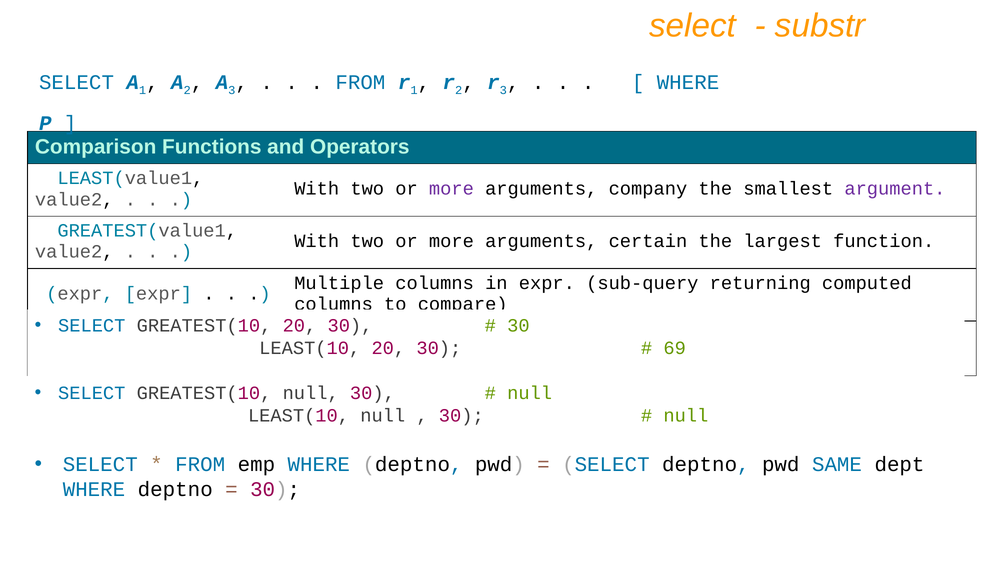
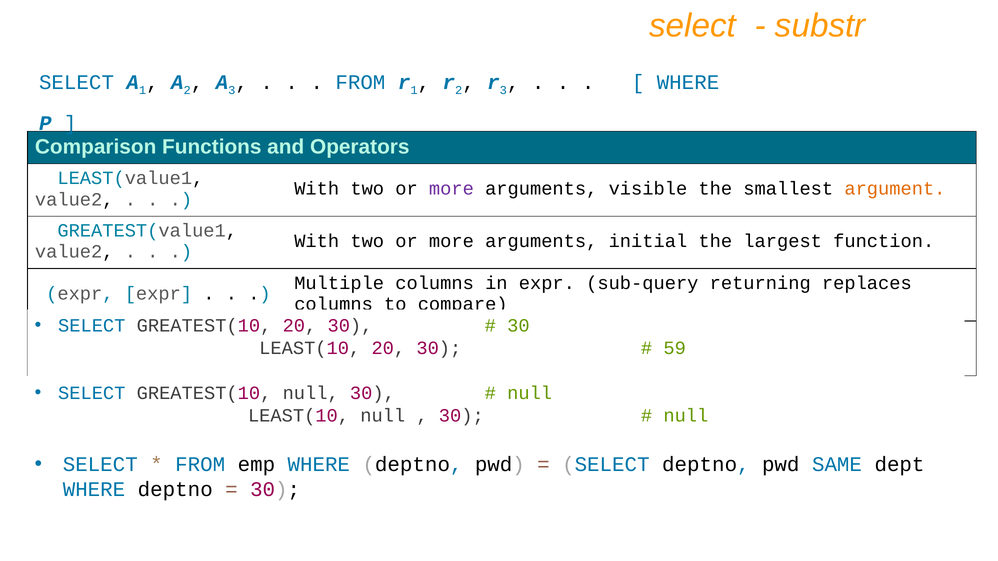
company: company -> visible
argument colour: purple -> orange
certain: certain -> initial
computed: computed -> replaces
69: 69 -> 59
